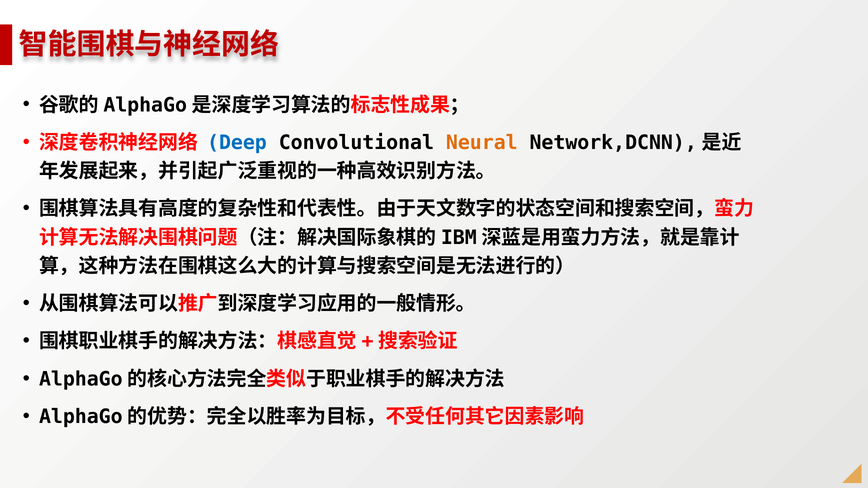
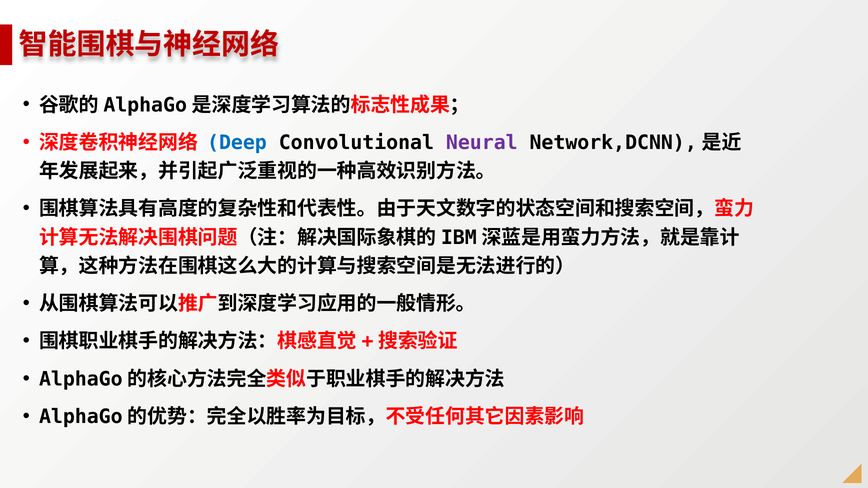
Neural colour: orange -> purple
